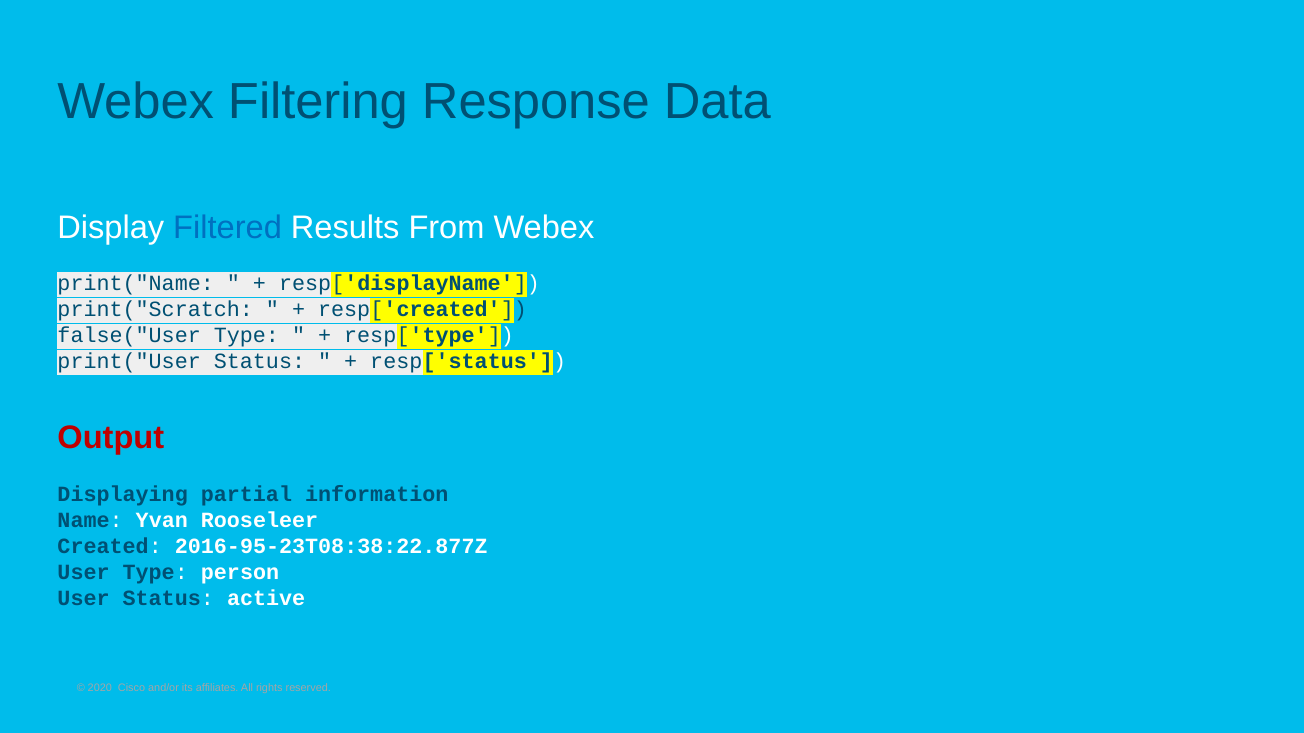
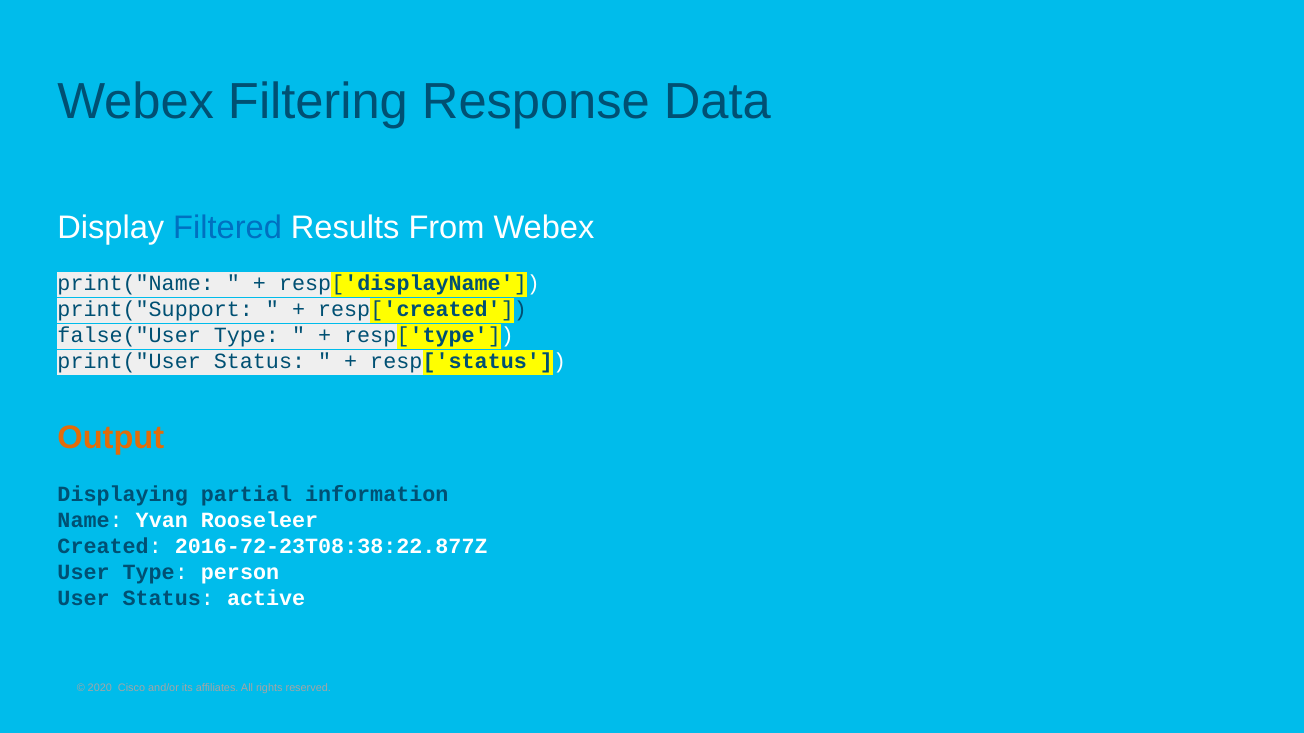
print("Scratch: print("Scratch -> print("Support
Output colour: red -> orange
2016-95-23T08:38:22.877Z: 2016-95-23T08:38:22.877Z -> 2016-72-23T08:38:22.877Z
